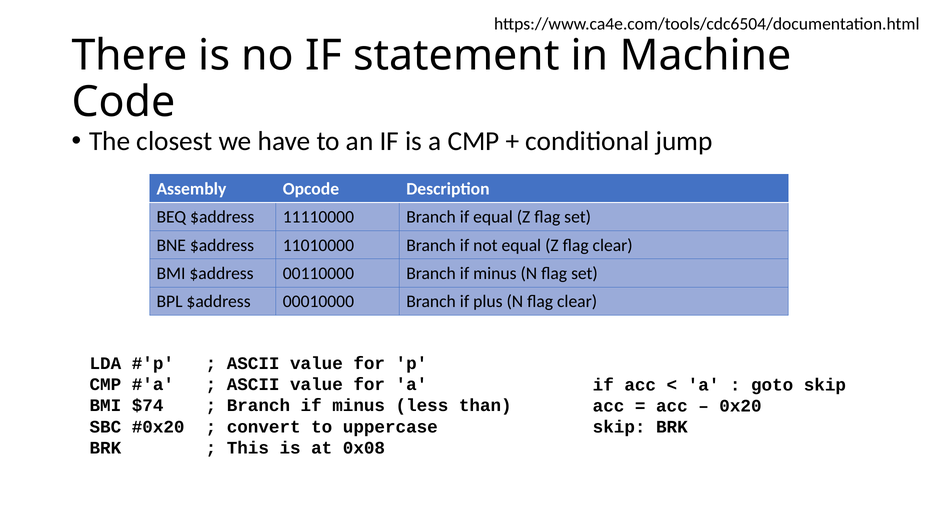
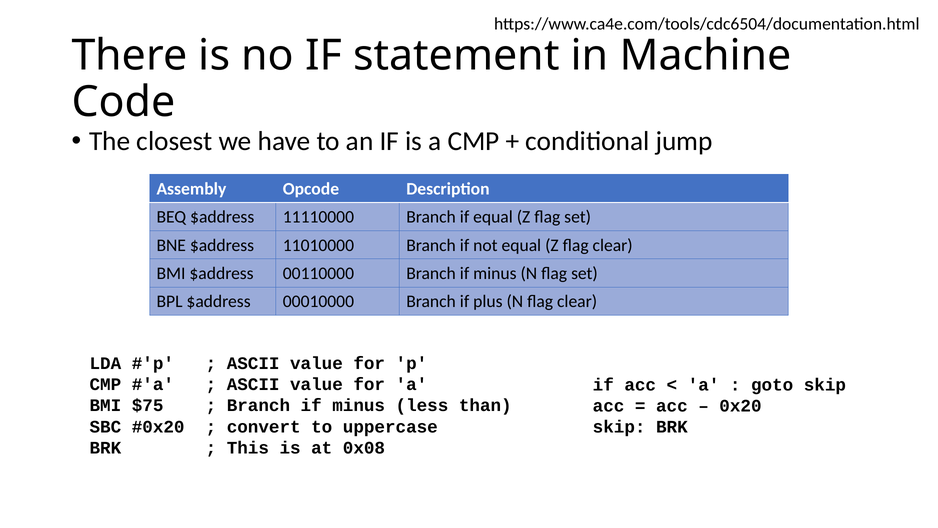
$74: $74 -> $75
